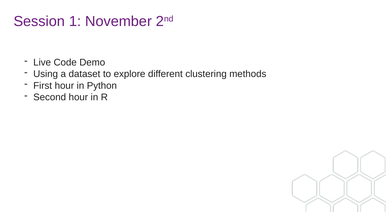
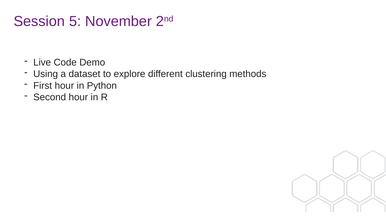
1: 1 -> 5
